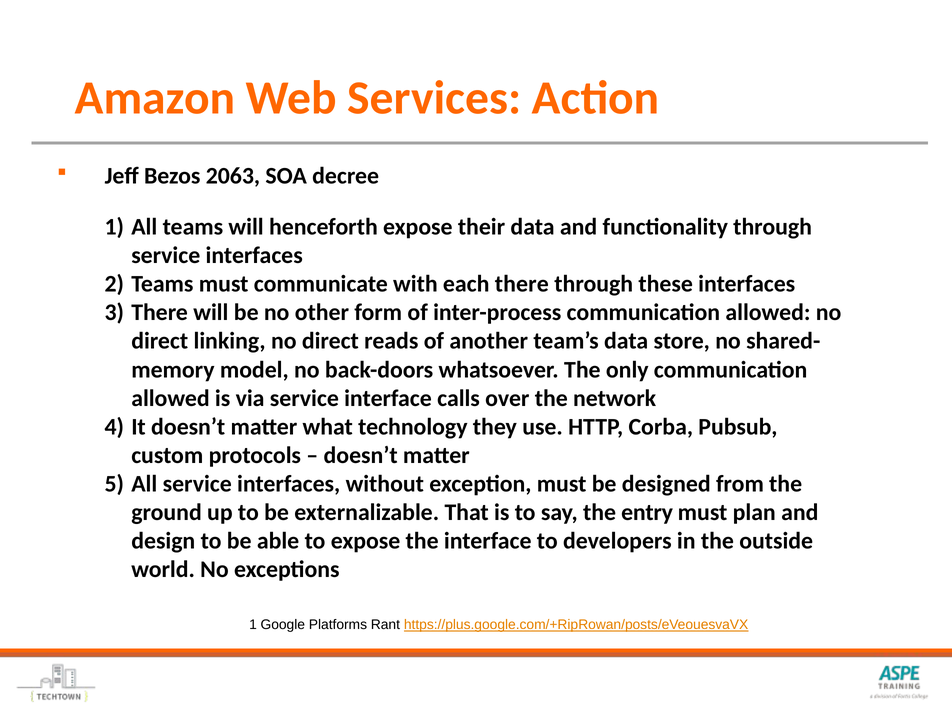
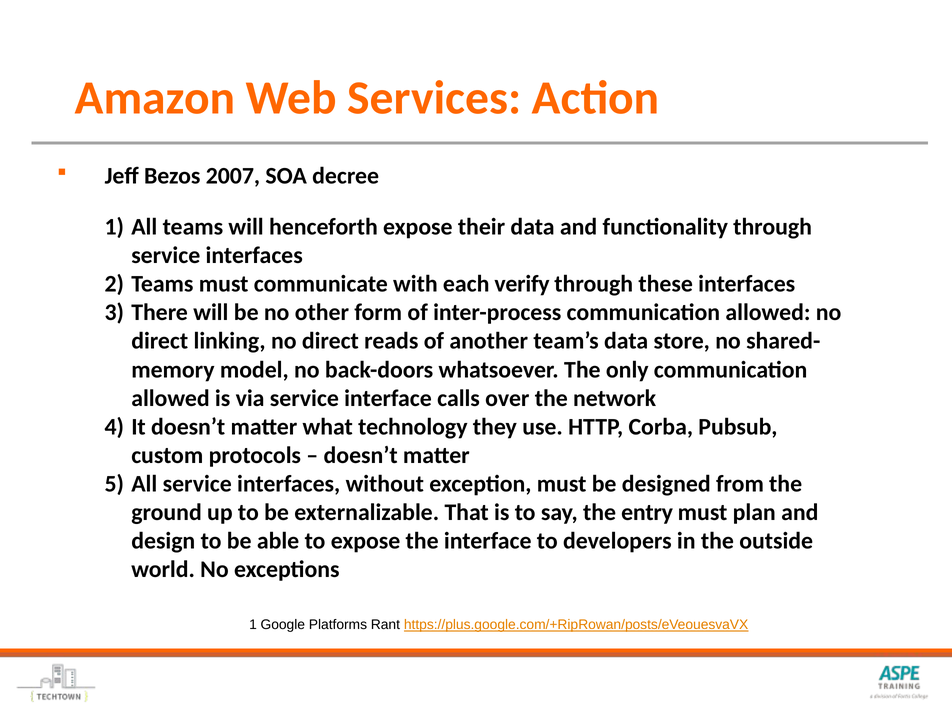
2063: 2063 -> 2007
each there: there -> verify
